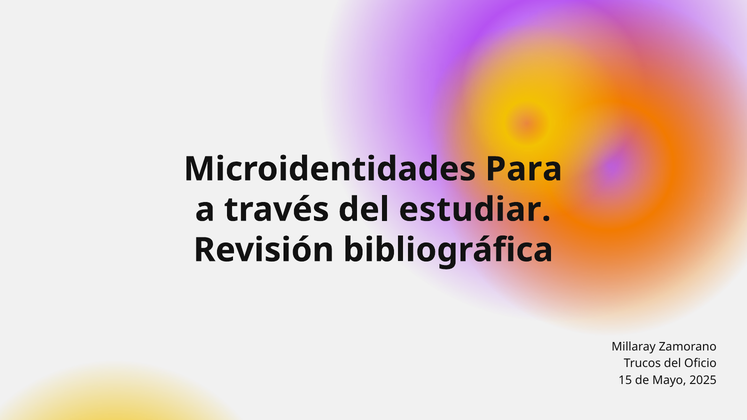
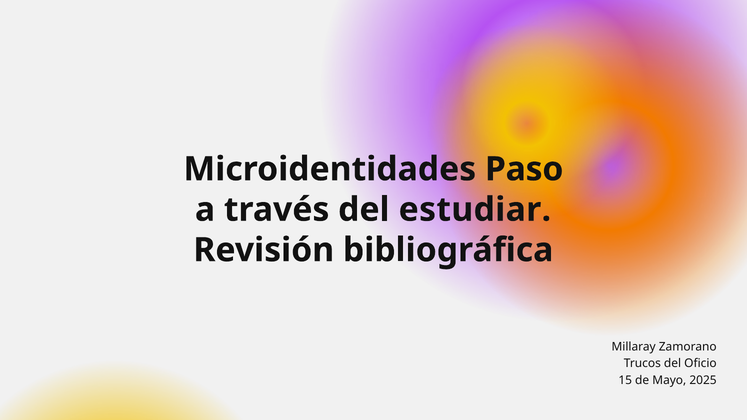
Para: Para -> Paso
